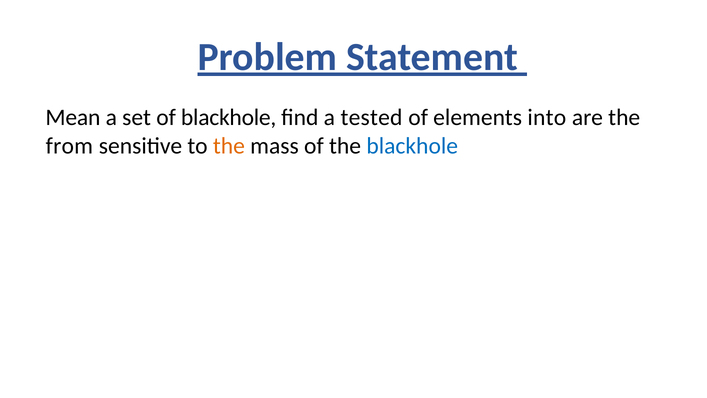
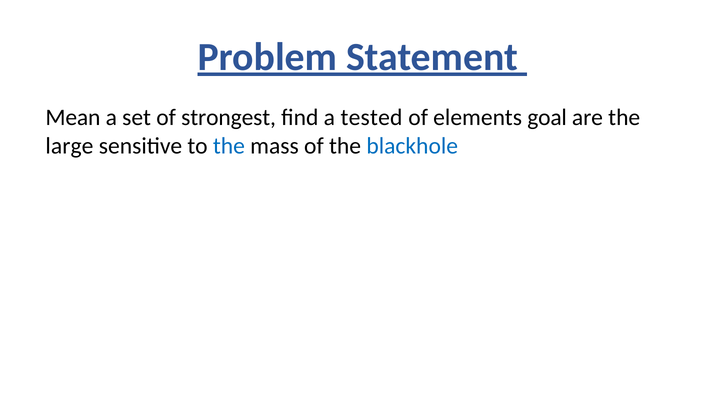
of blackhole: blackhole -> strongest
into: into -> goal
from: from -> large
the at (229, 146) colour: orange -> blue
